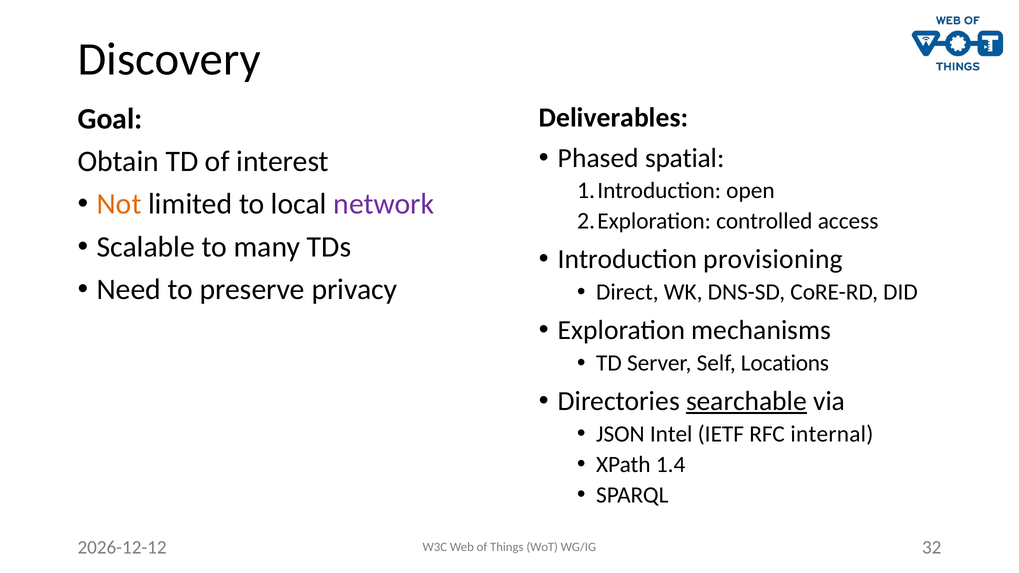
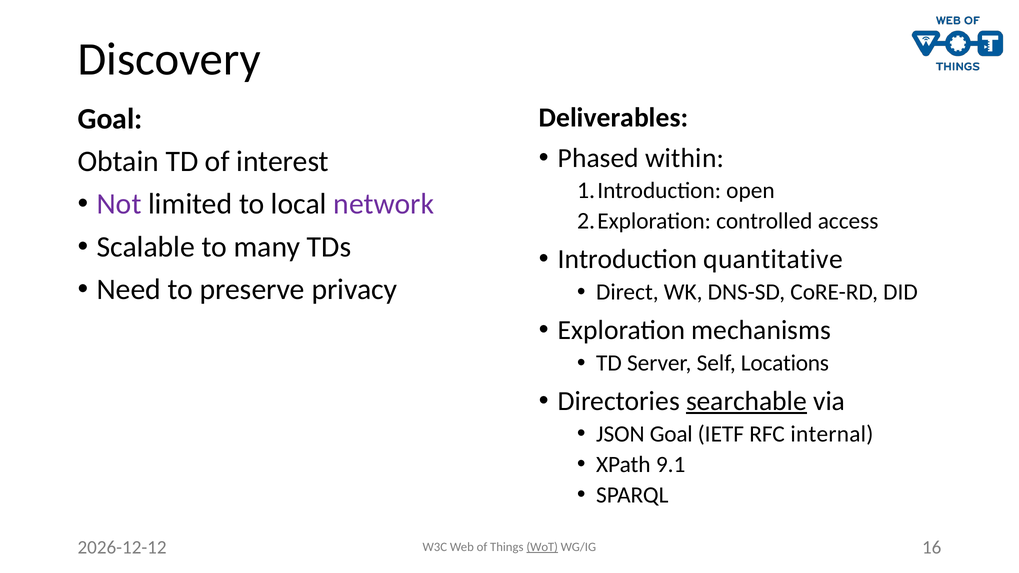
spatial: spatial -> within
Not colour: orange -> purple
provisioning: provisioning -> quantitative
JSON Intel: Intel -> Goal
1.4: 1.4 -> 9.1
WoT underline: none -> present
32: 32 -> 16
